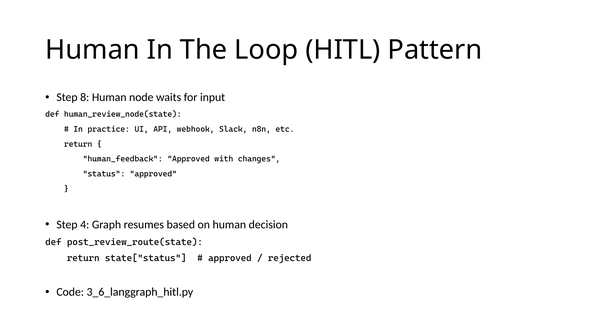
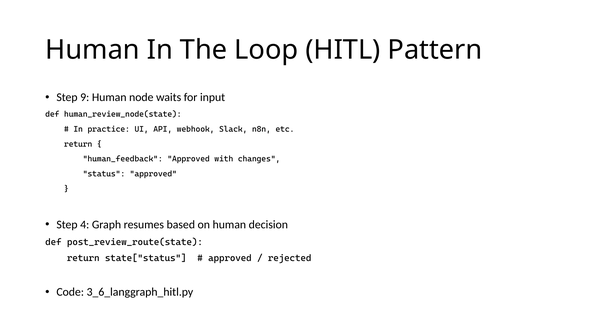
8: 8 -> 9
